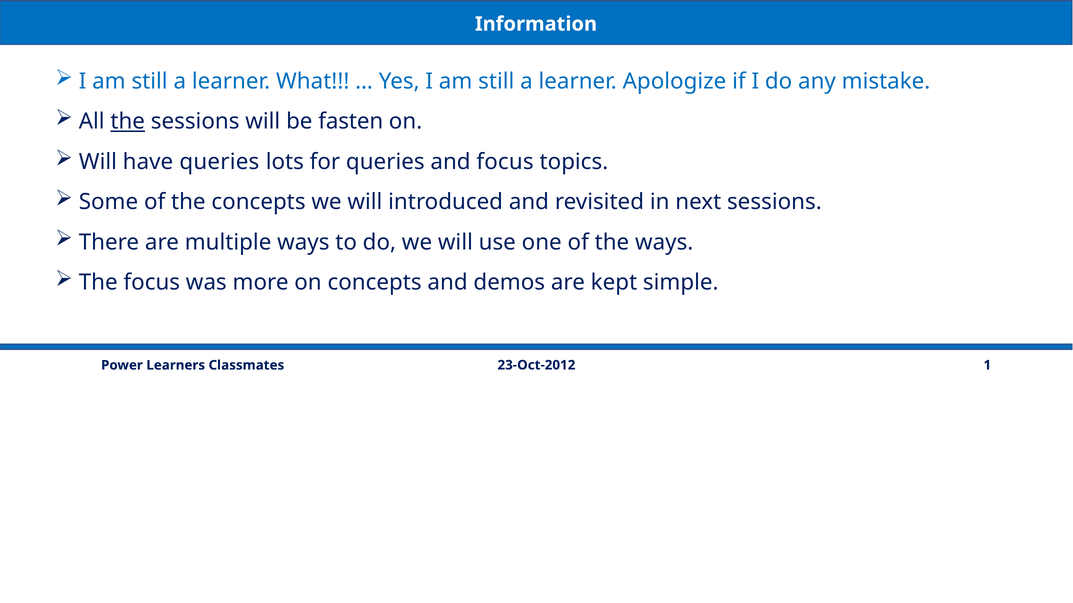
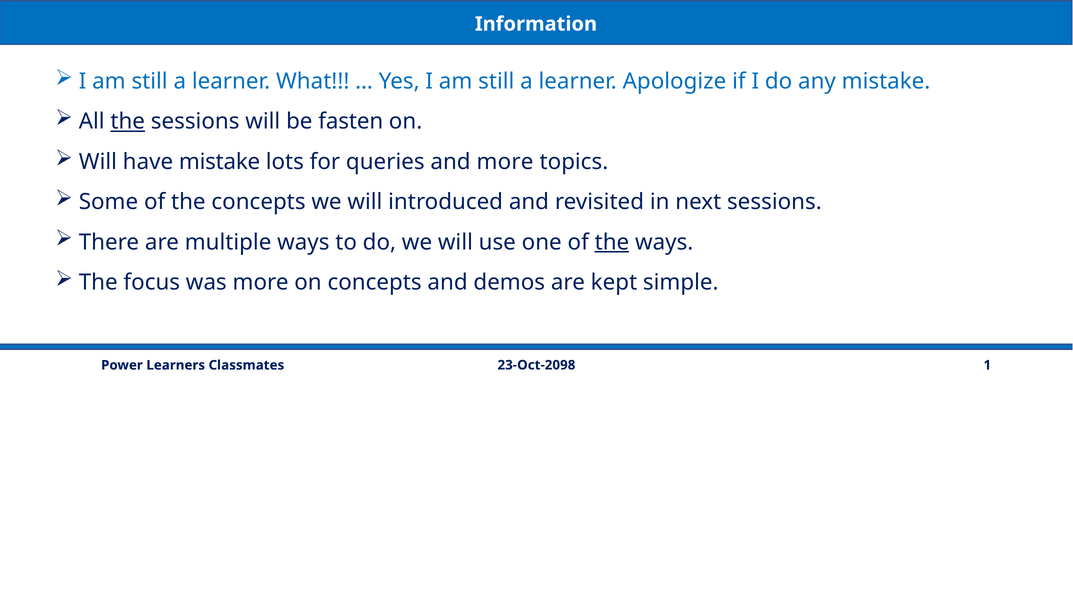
have queries: queries -> mistake
and focus: focus -> more
the at (612, 242) underline: none -> present
23-Oct-2012: 23-Oct-2012 -> 23-Oct-2098
